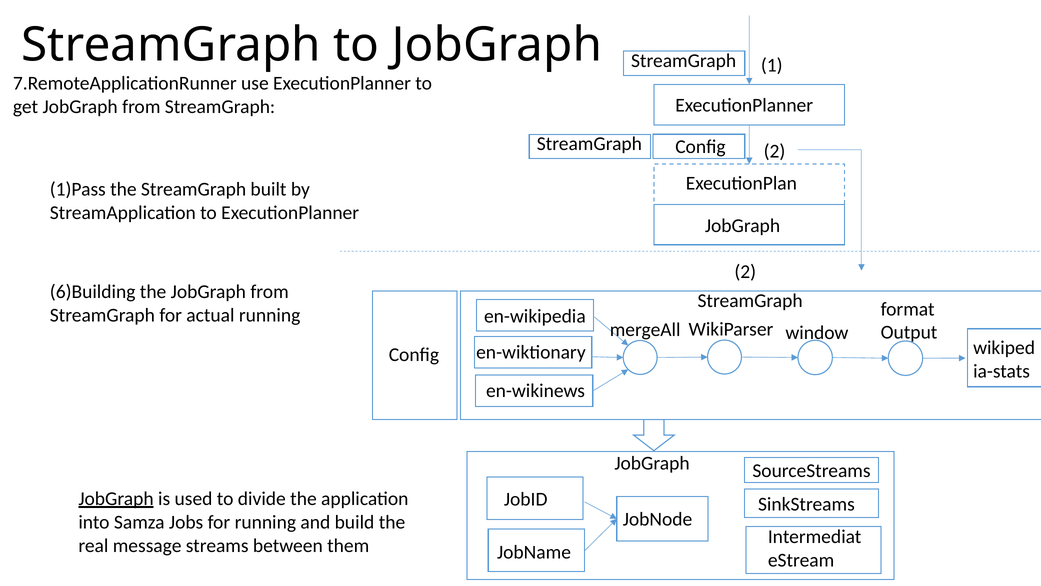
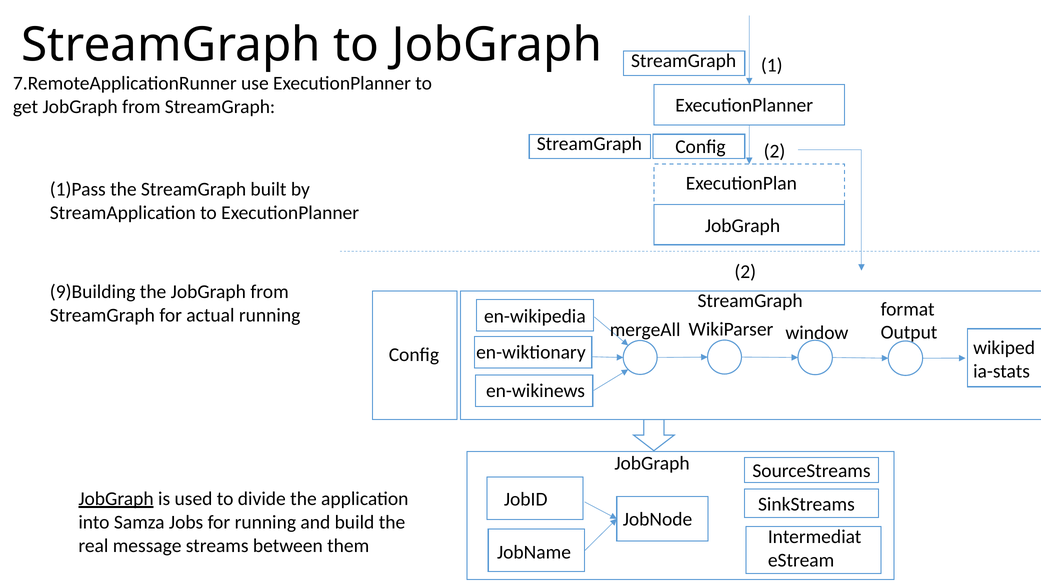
6)Building: 6)Building -> 9)Building
